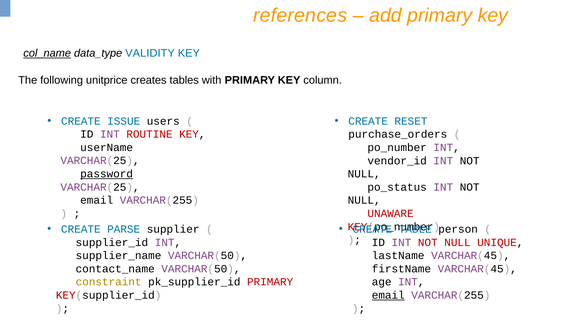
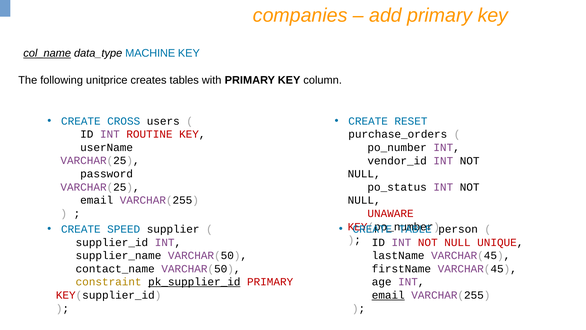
references: references -> companies
VALIDITY: VALIDITY -> MACHINE
ISSUE: ISSUE -> CROSS
password underline: present -> none
PARSE: PARSE -> SPEED
pk_supplier_id underline: none -> present
